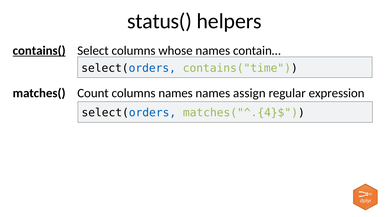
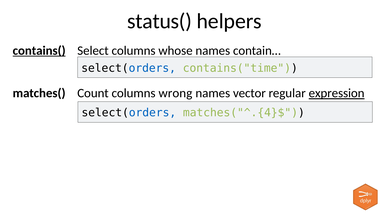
columns names: names -> wrong
assign: assign -> vector
expression underline: none -> present
